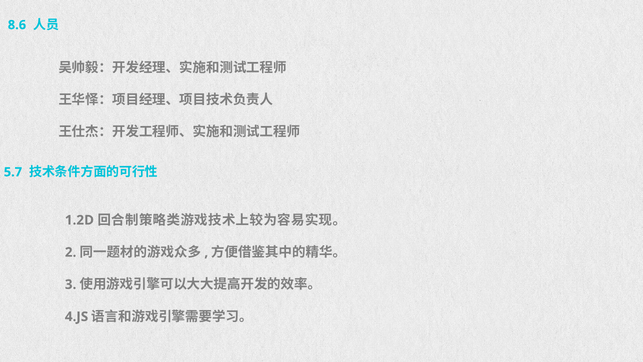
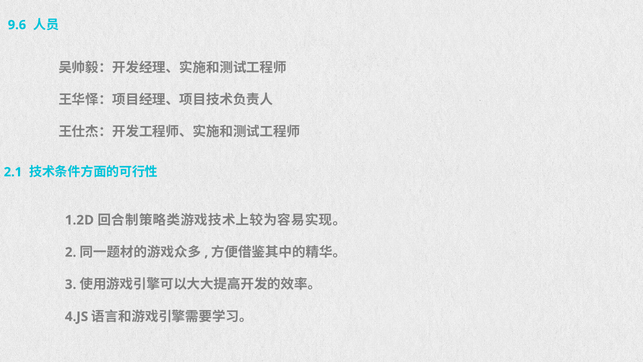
8.6: 8.6 -> 9.6
5.7: 5.7 -> 2.1
